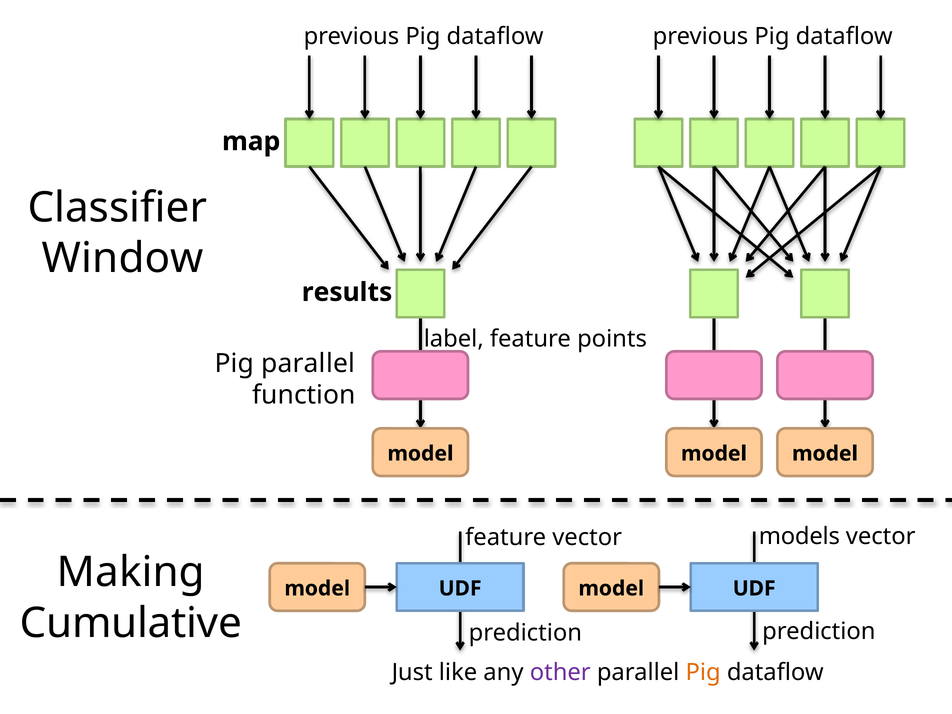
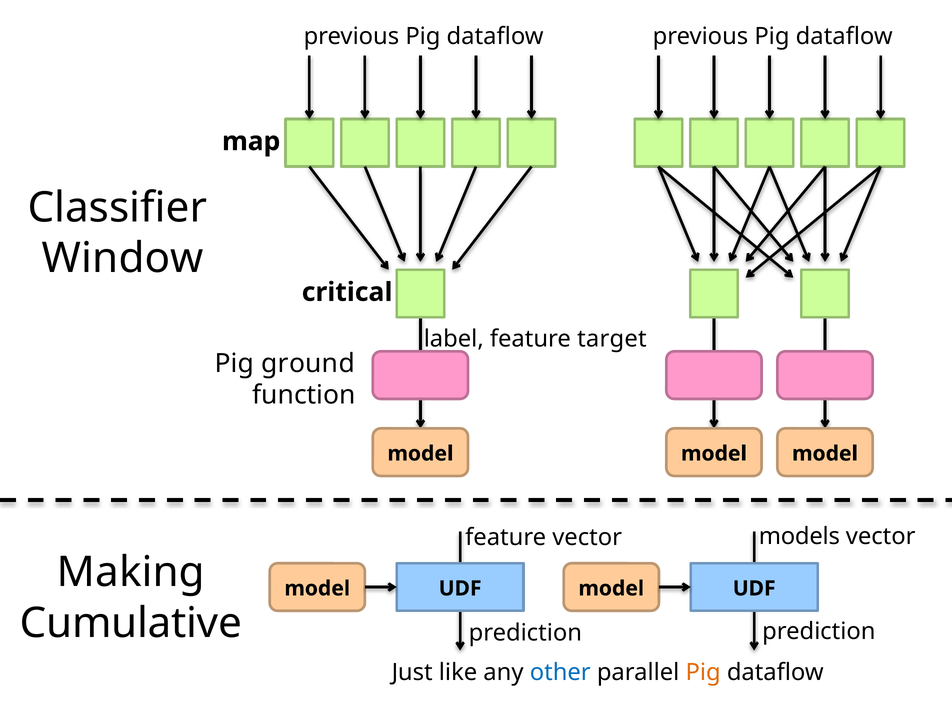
results: results -> critical
points: points -> target
Pig parallel: parallel -> ground
other colour: purple -> blue
